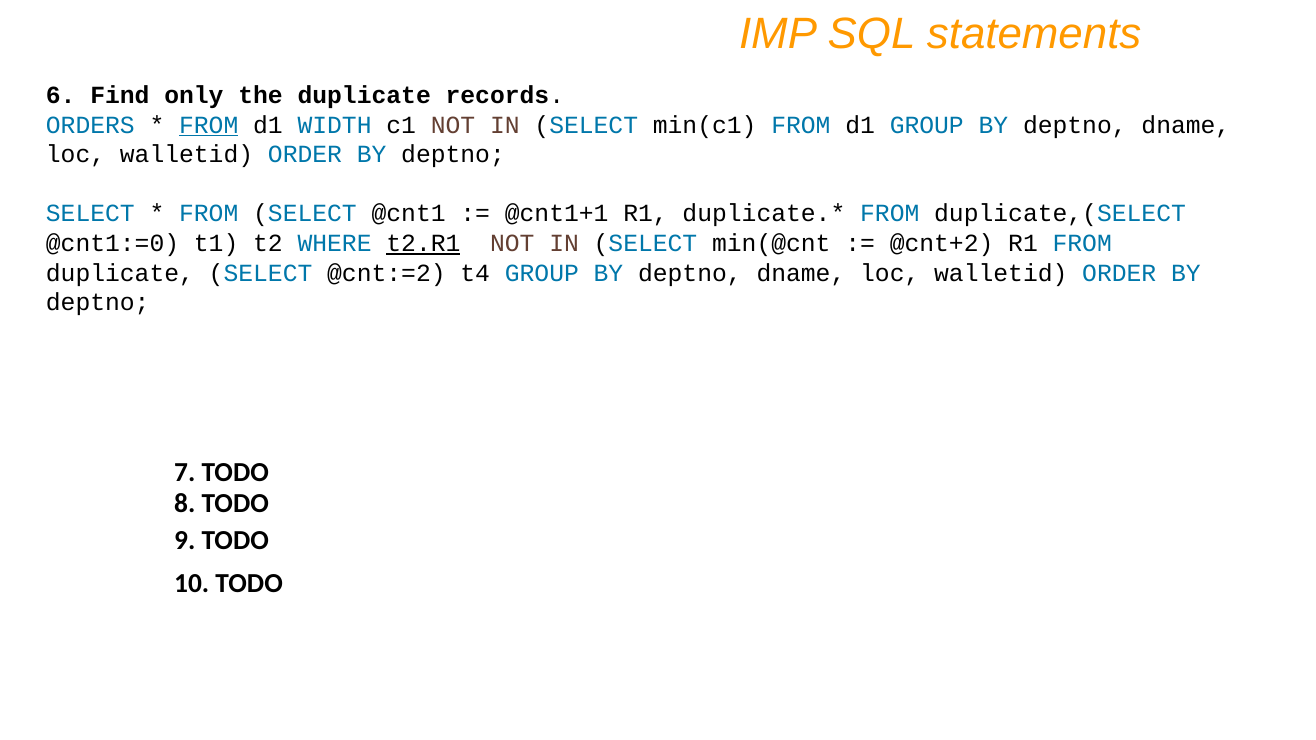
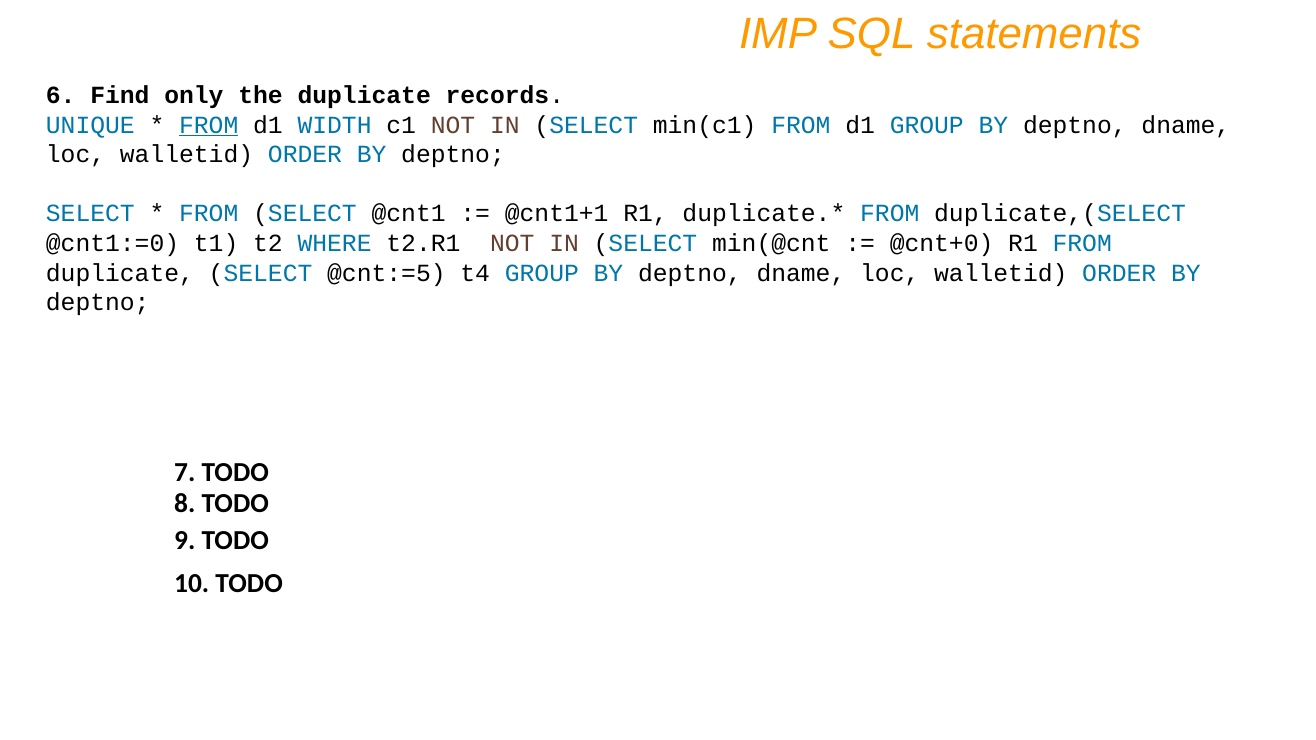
ORDERS: ORDERS -> UNIQUE
t2.R1 underline: present -> none
@cnt+2: @cnt+2 -> @cnt+0
@cnt:=2: @cnt:=2 -> @cnt:=5
